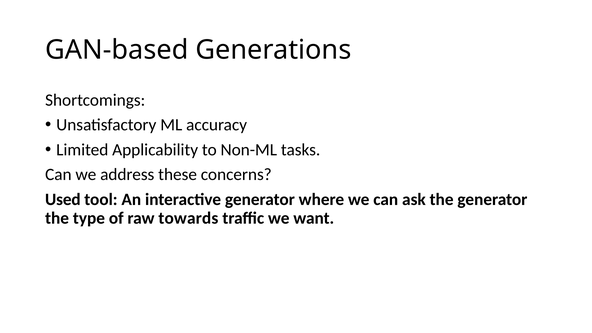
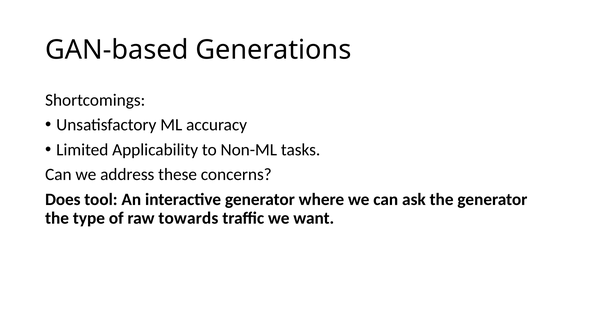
Used: Used -> Does
